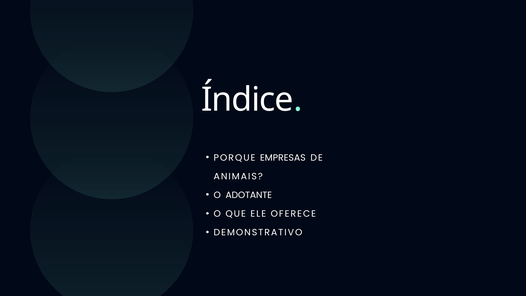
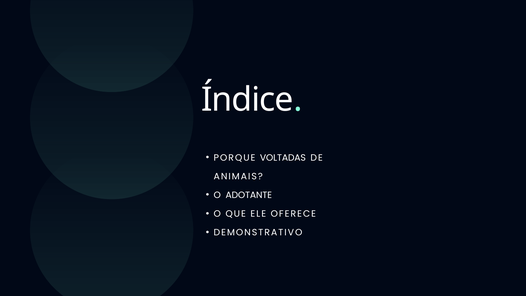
EMPRESAS: EMPRESAS -> VOLTADAS
